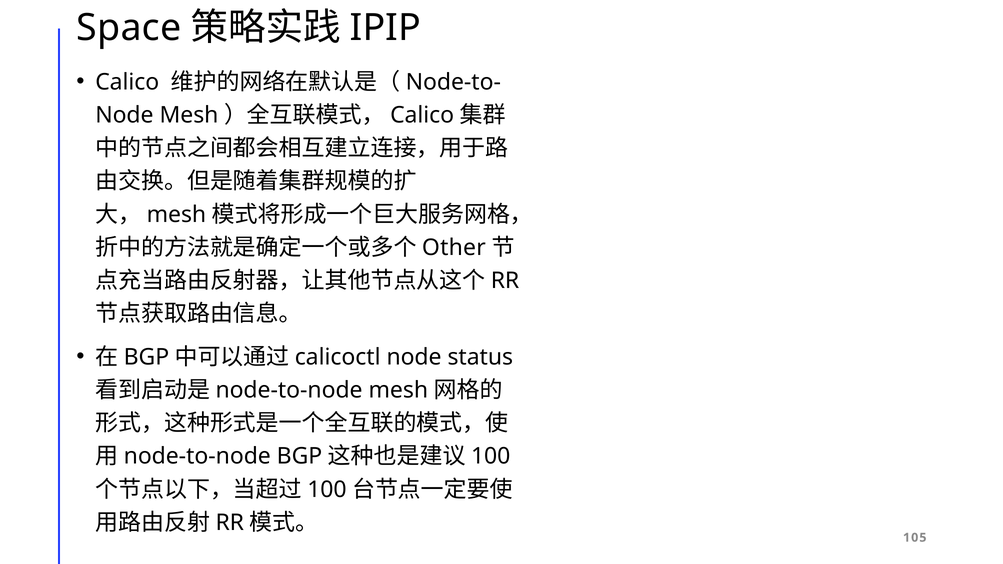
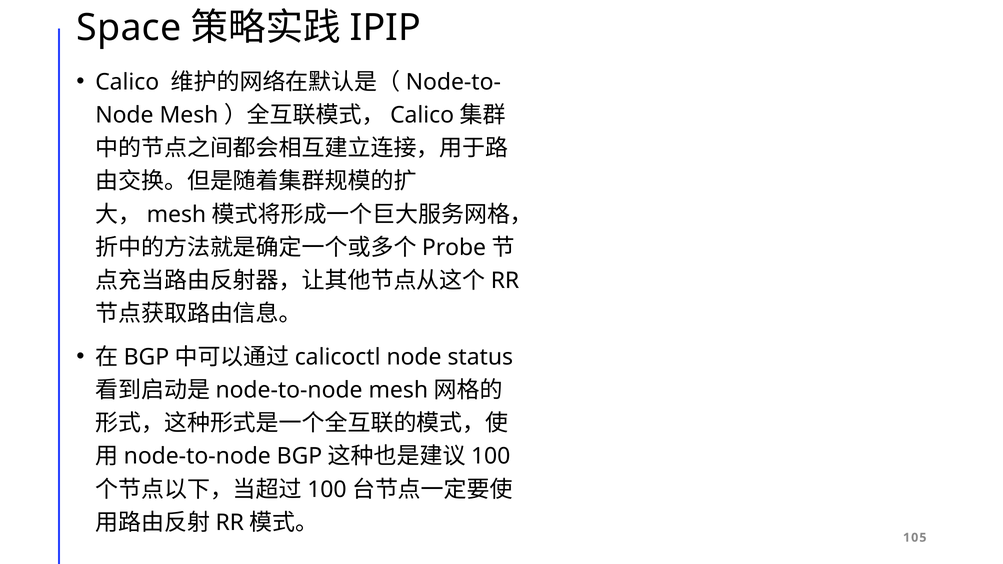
Other: Other -> Probe
